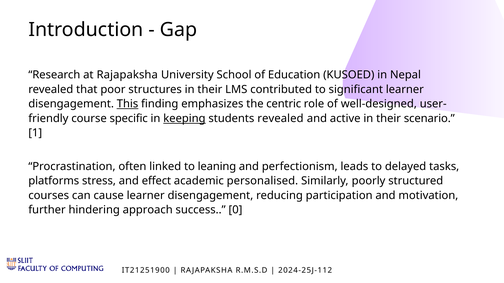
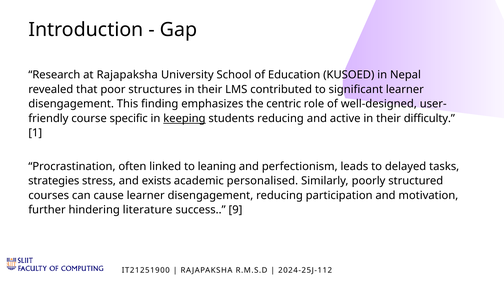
This underline: present -> none
students revealed: revealed -> reducing
scenario: scenario -> difficulty
platforms: platforms -> strategies
effect: effect -> exists
approach: approach -> literature
0: 0 -> 9
